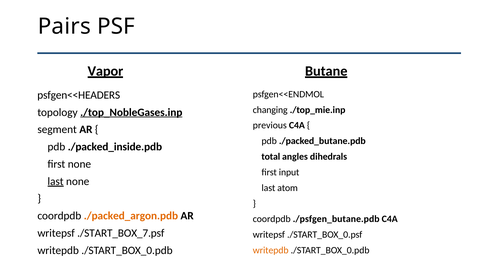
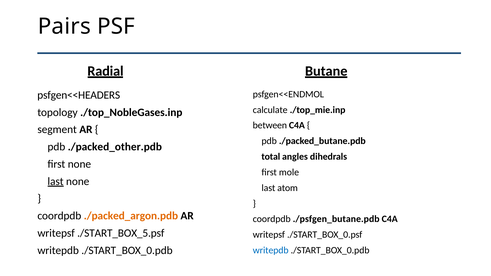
Vapor: Vapor -> Radial
changing: changing -> calculate
./top_NobleGases.inp underline: present -> none
previous: previous -> between
./packed_inside.pdb: ./packed_inside.pdb -> ./packed_other.pdb
input: input -> mole
./START_BOX_7.psf: ./START_BOX_7.psf -> ./START_BOX_5.psf
writepdb at (271, 250) colour: orange -> blue
